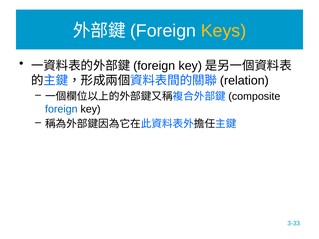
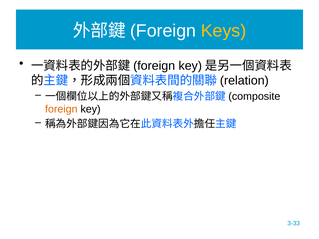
foreign at (61, 109) colour: blue -> orange
